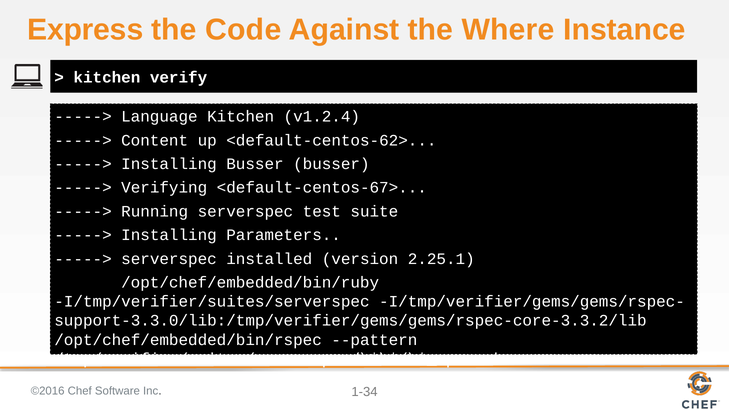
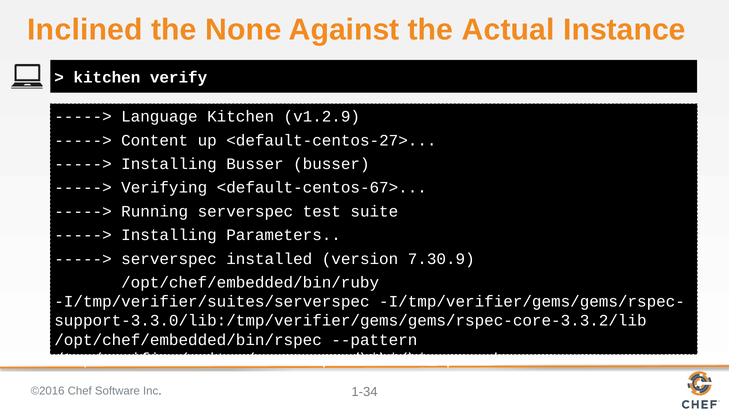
Express: Express -> Inclined
Code: Code -> None
Where: Where -> Actual
v1.2.4: v1.2.4 -> v1.2.9
<default-centos-62>: <default-centos-62> -> <default-centos-27>
2.25.1: 2.25.1 -> 7.30.9
